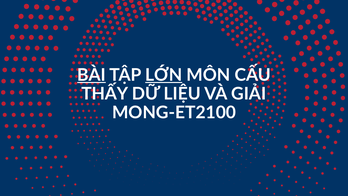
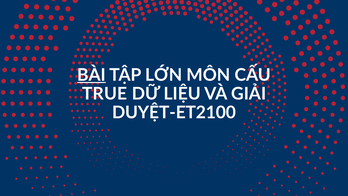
LỚN underline: present -> none
THẤY: THẤY -> TRUE
MONG-ET2100: MONG-ET2100 -> DUYỆT-ET2100
